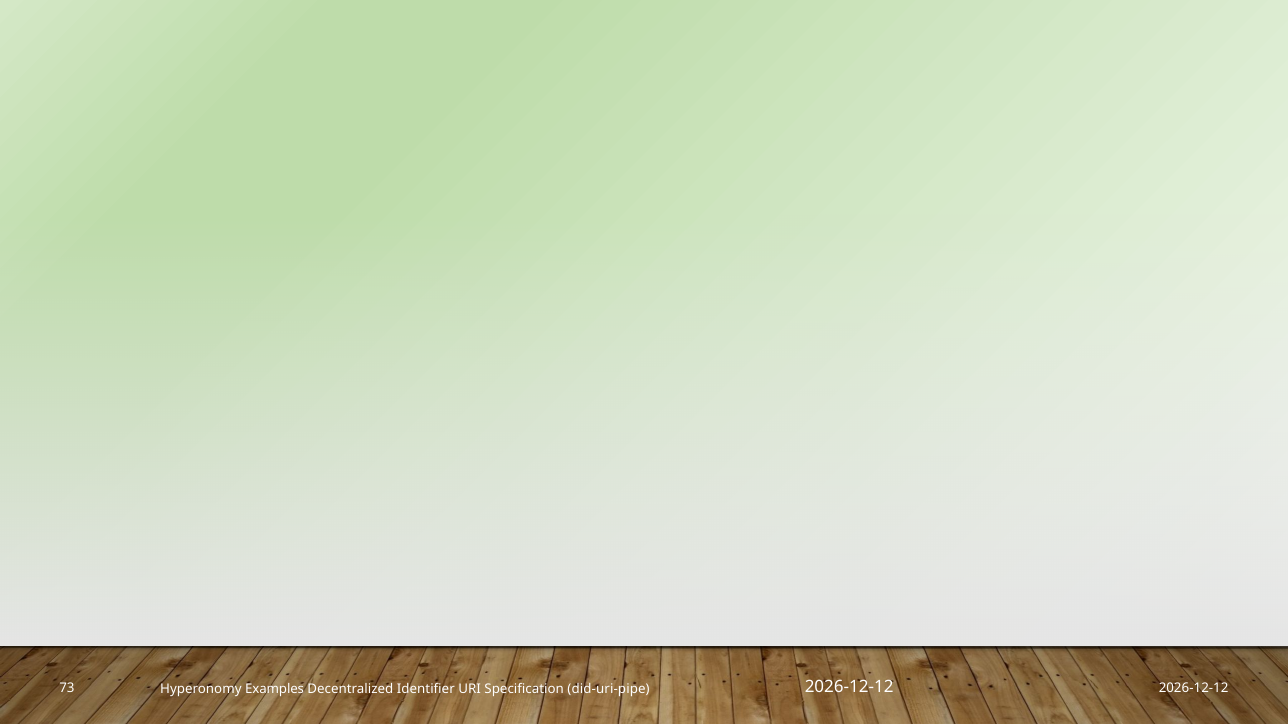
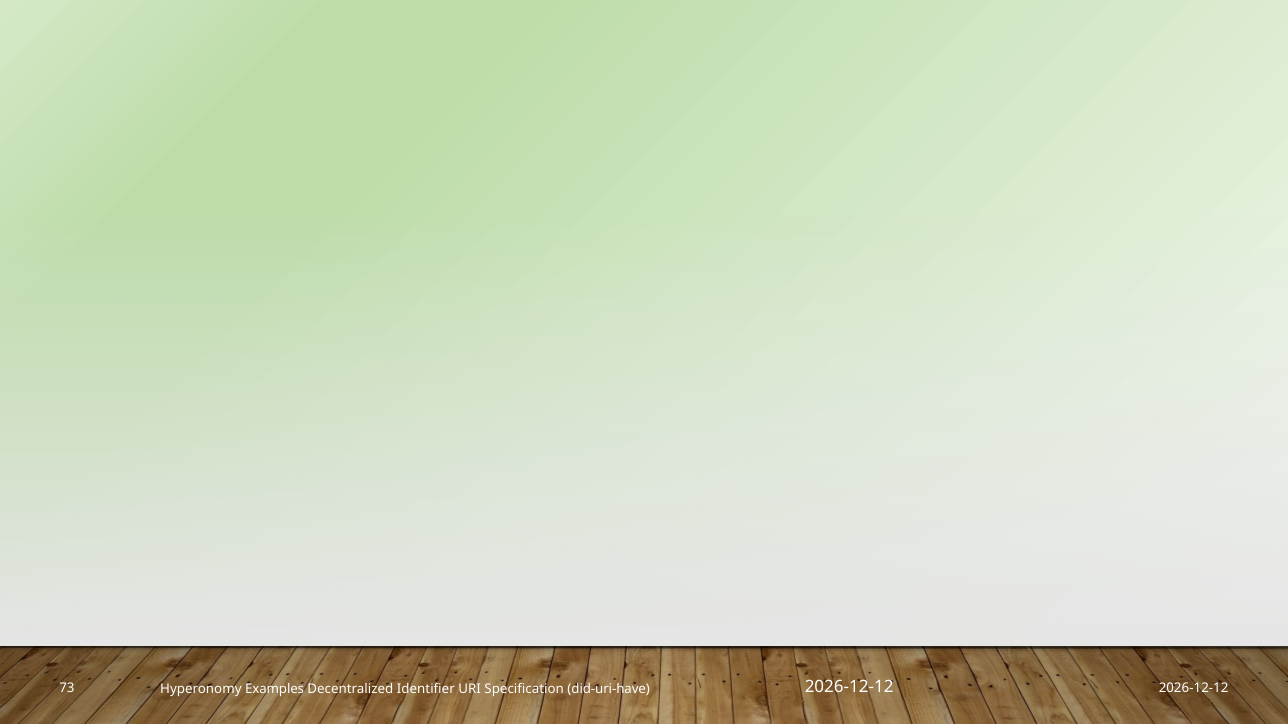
did-uri-pipe: did-uri-pipe -> did-uri-have
